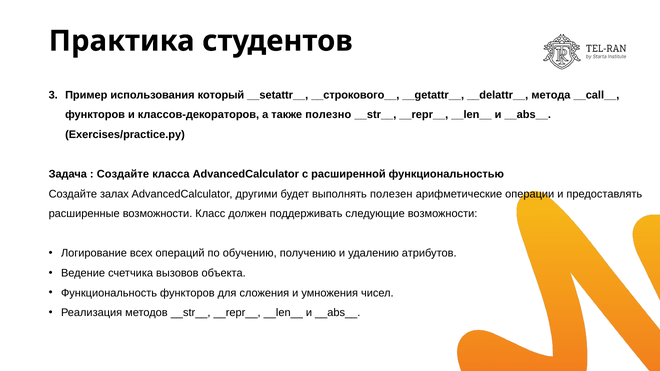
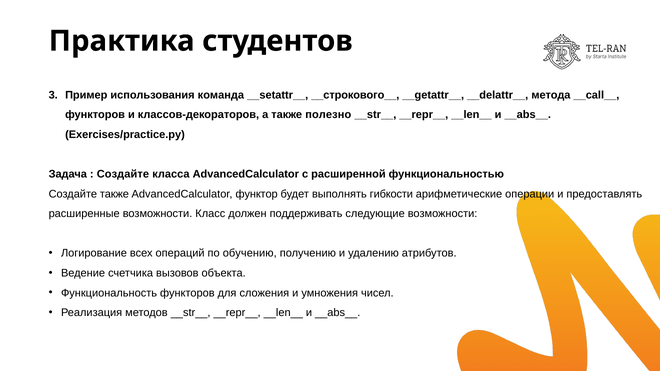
который: который -> команда
Создайте залах: залах -> также
другими: другими -> функтор
полезен: полезен -> гибкости
